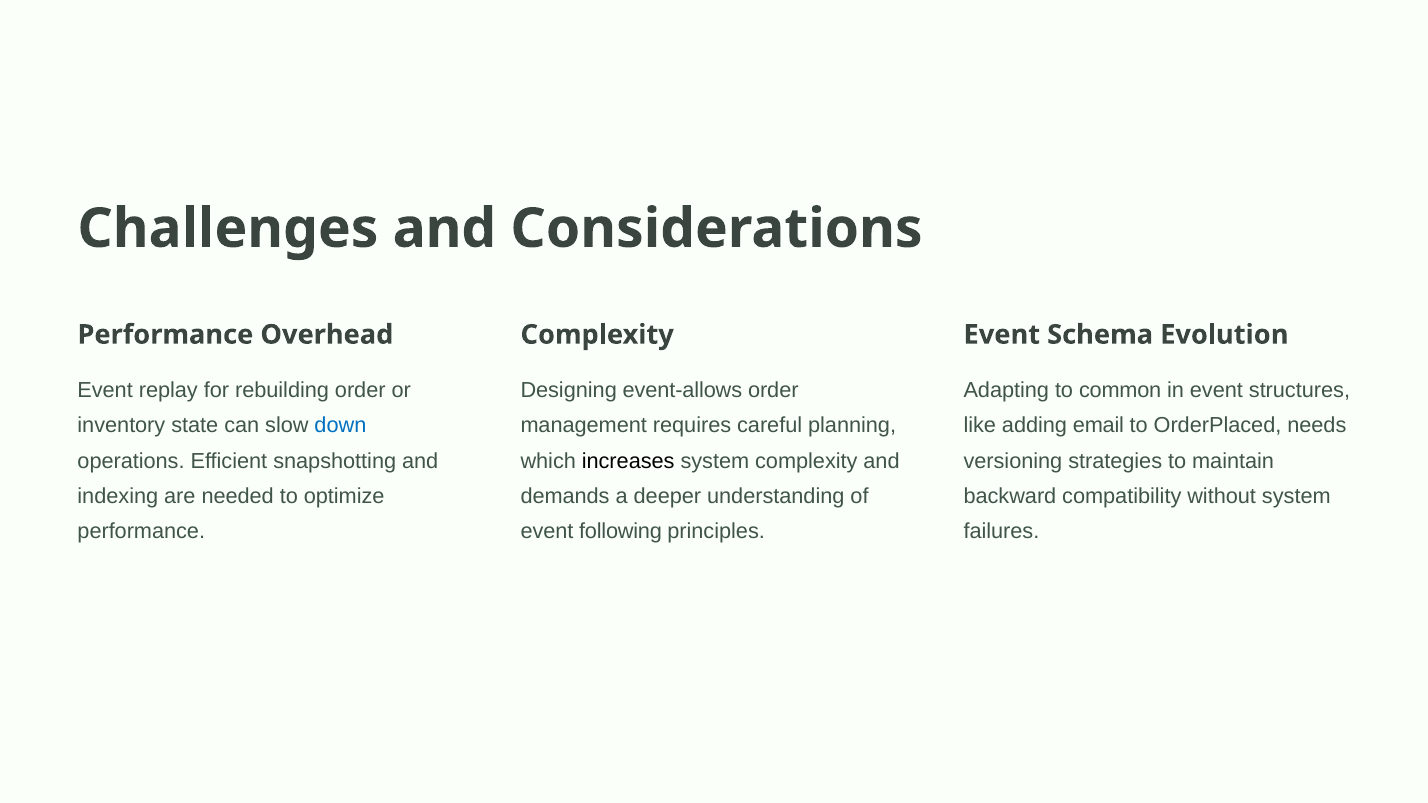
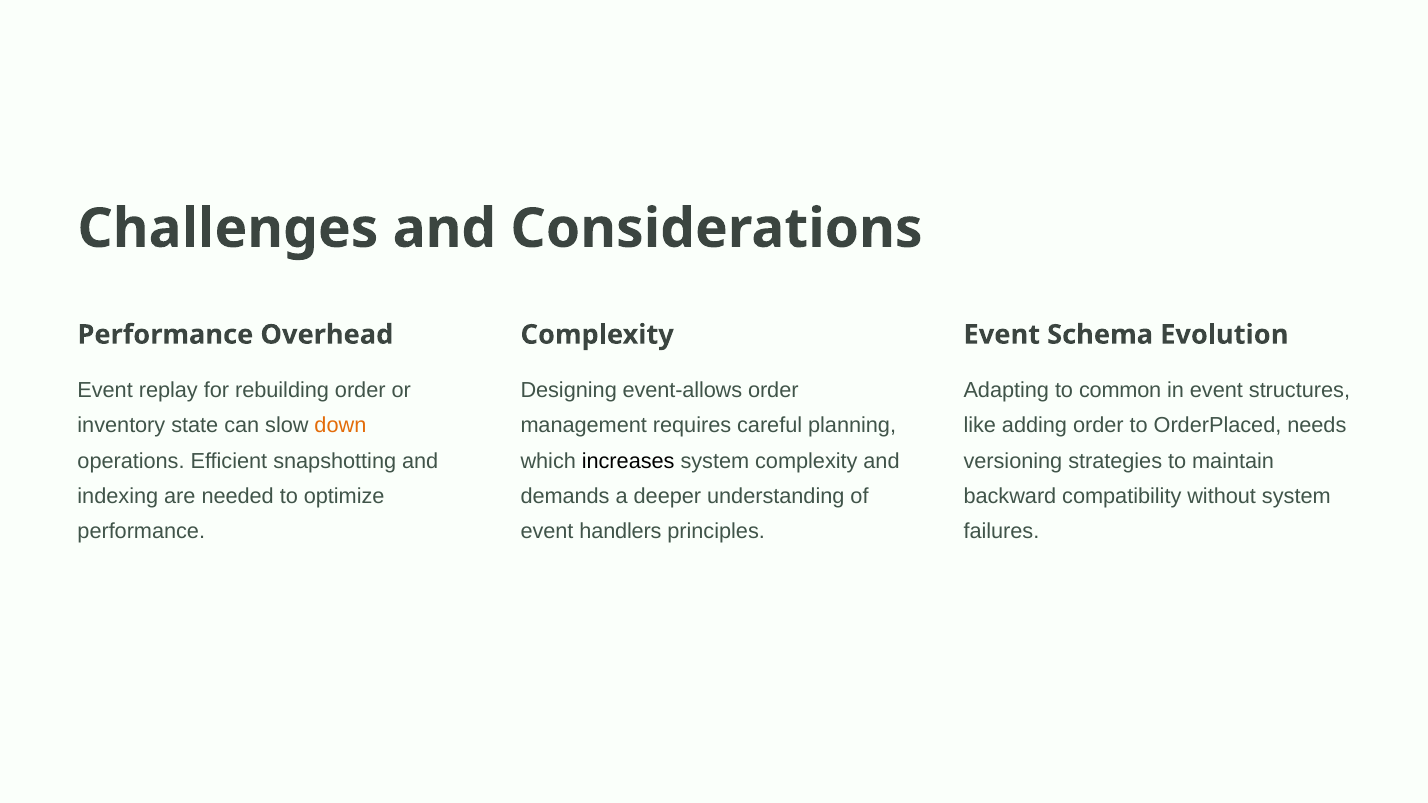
down colour: blue -> orange
adding email: email -> order
following: following -> handlers
